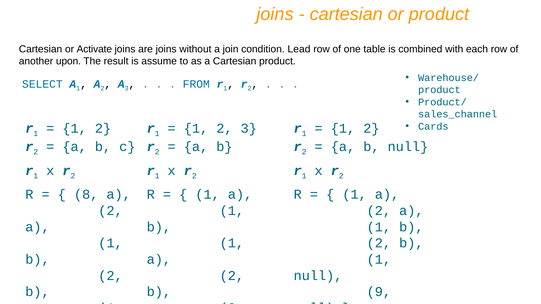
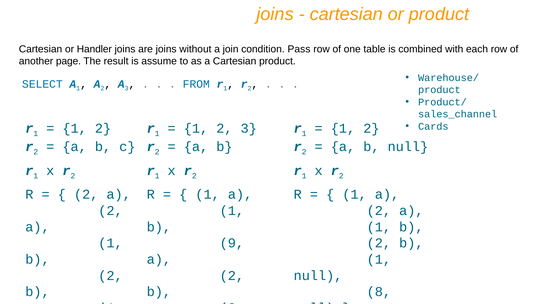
Activate: Activate -> Handler
Lead: Lead -> Pass
upon: upon -> page
8 at (86, 195): 8 -> 2
1 at (232, 243): 1 -> 9
9: 9 -> 8
